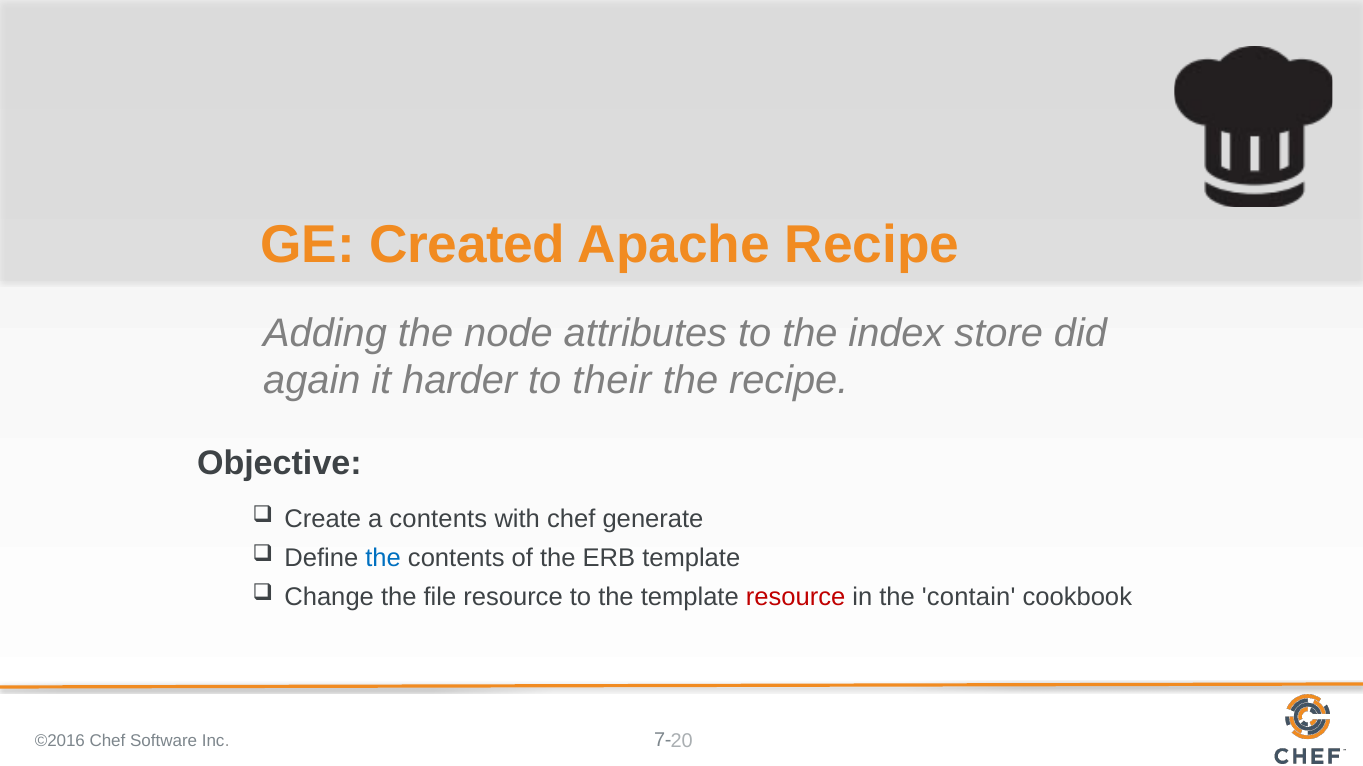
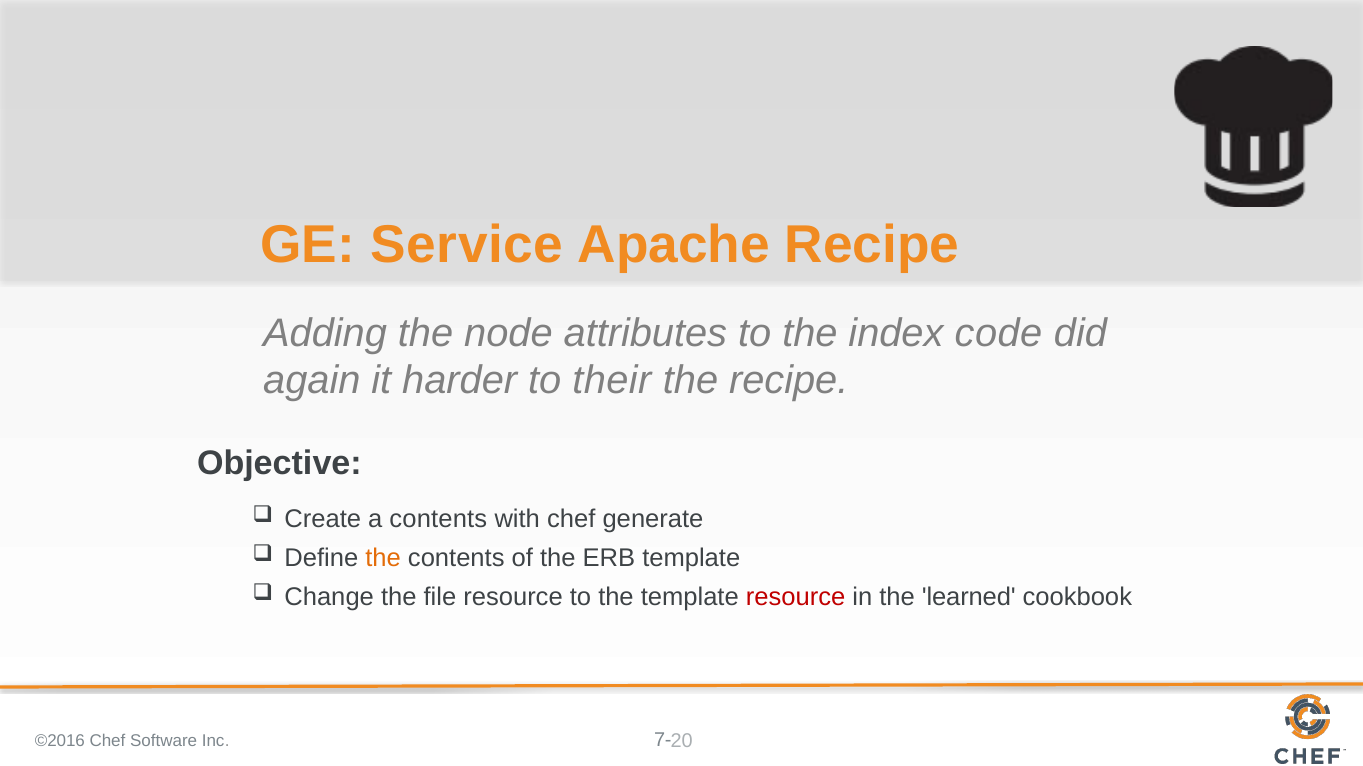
Created: Created -> Service
store: store -> code
the at (383, 558) colour: blue -> orange
contain: contain -> learned
